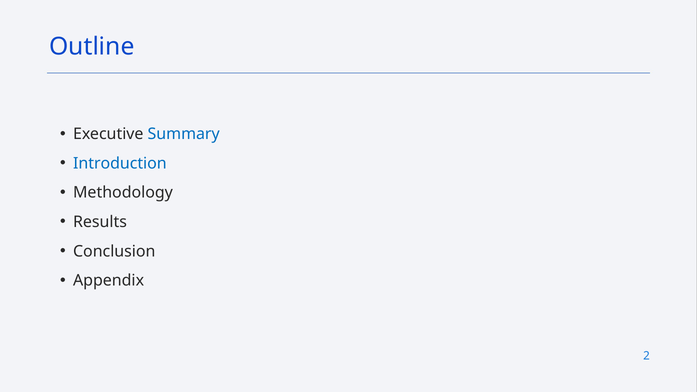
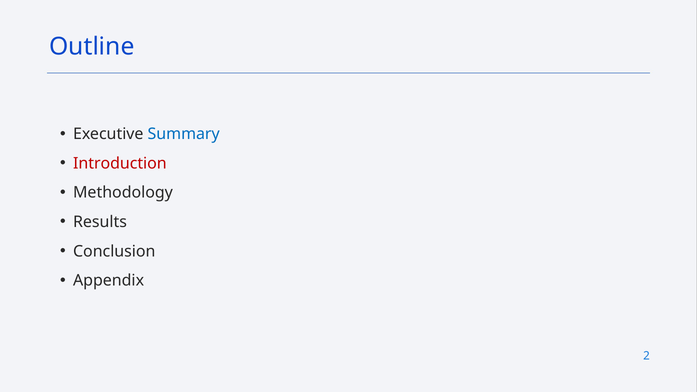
Introduction colour: blue -> red
